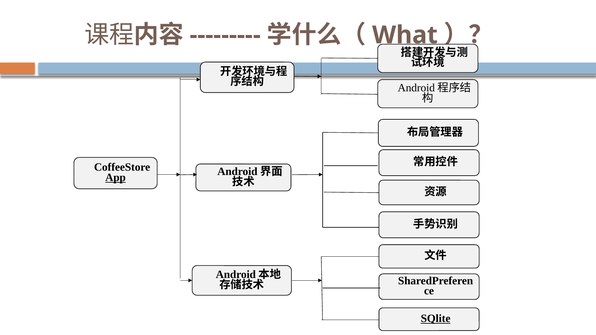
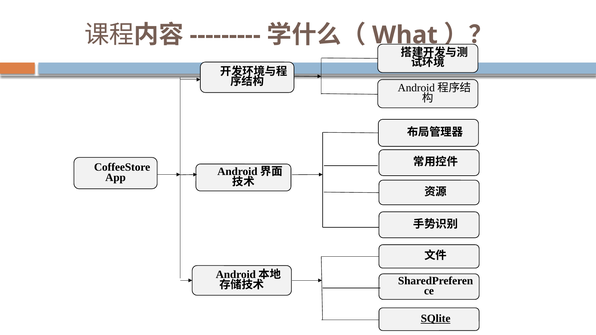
App underline: present -> none
